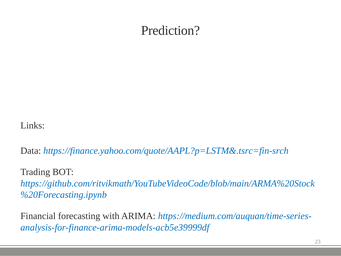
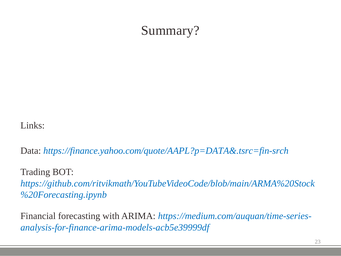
Prediction: Prediction -> Summary
https://finance.yahoo.com/quote/AAPL?p=LSTM&.tsrc=fin-srch: https://finance.yahoo.com/quote/AAPL?p=LSTM&.tsrc=fin-srch -> https://finance.yahoo.com/quote/AAPL?p=DATA&.tsrc=fin-srch
